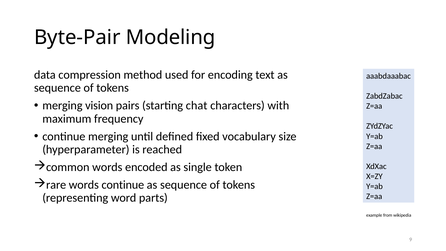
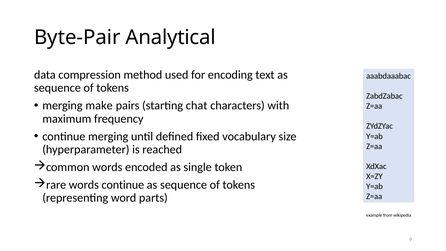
Modeling: Modeling -> Analytical
vision: vision -> make
